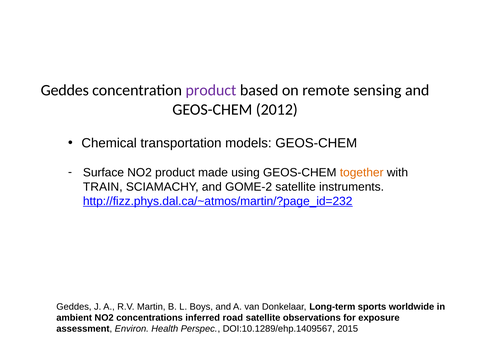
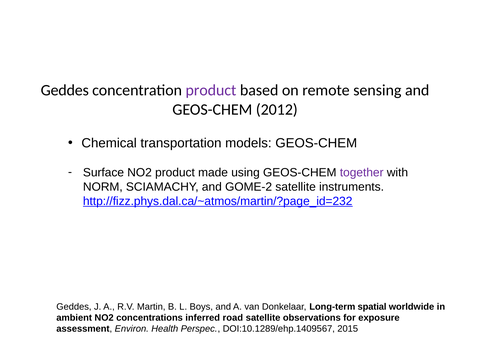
together colour: orange -> purple
TRAIN: TRAIN -> NORM
sports: sports -> spatial
